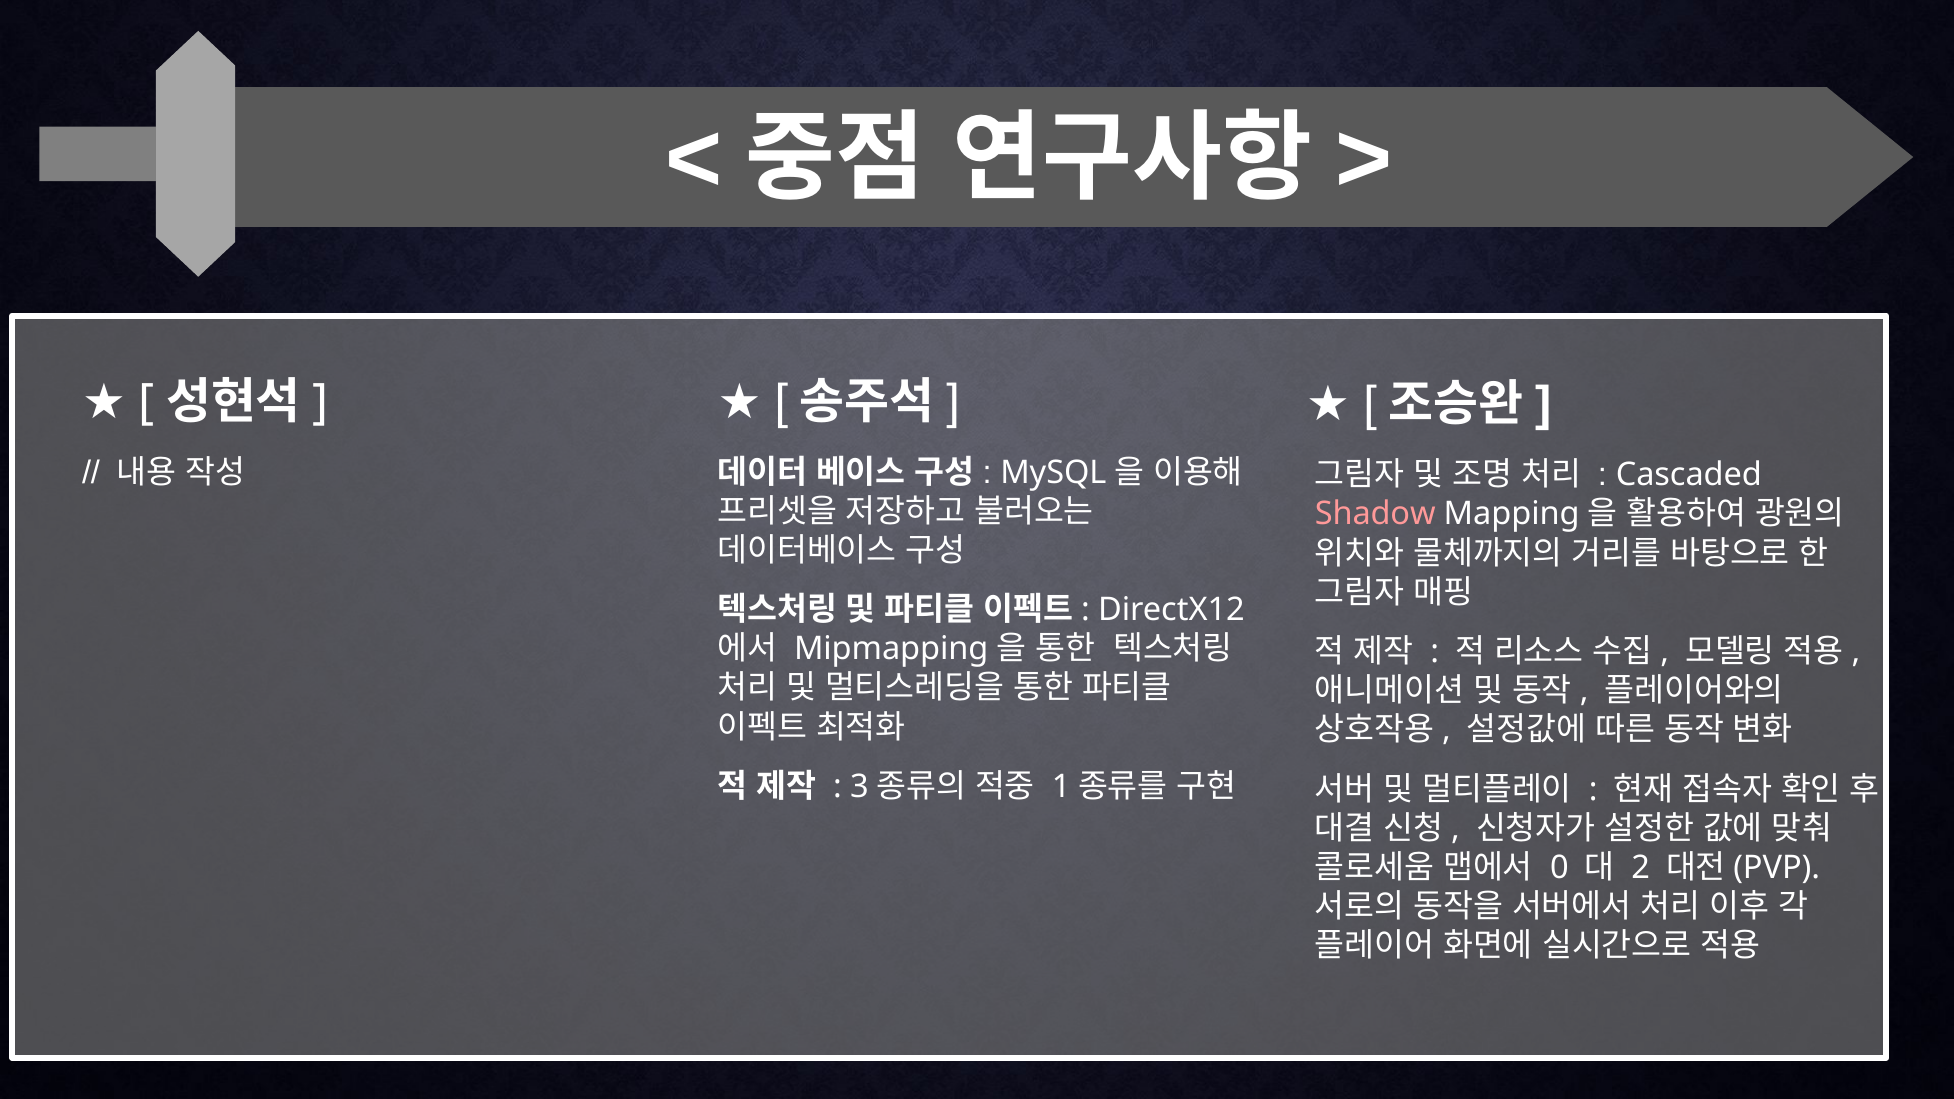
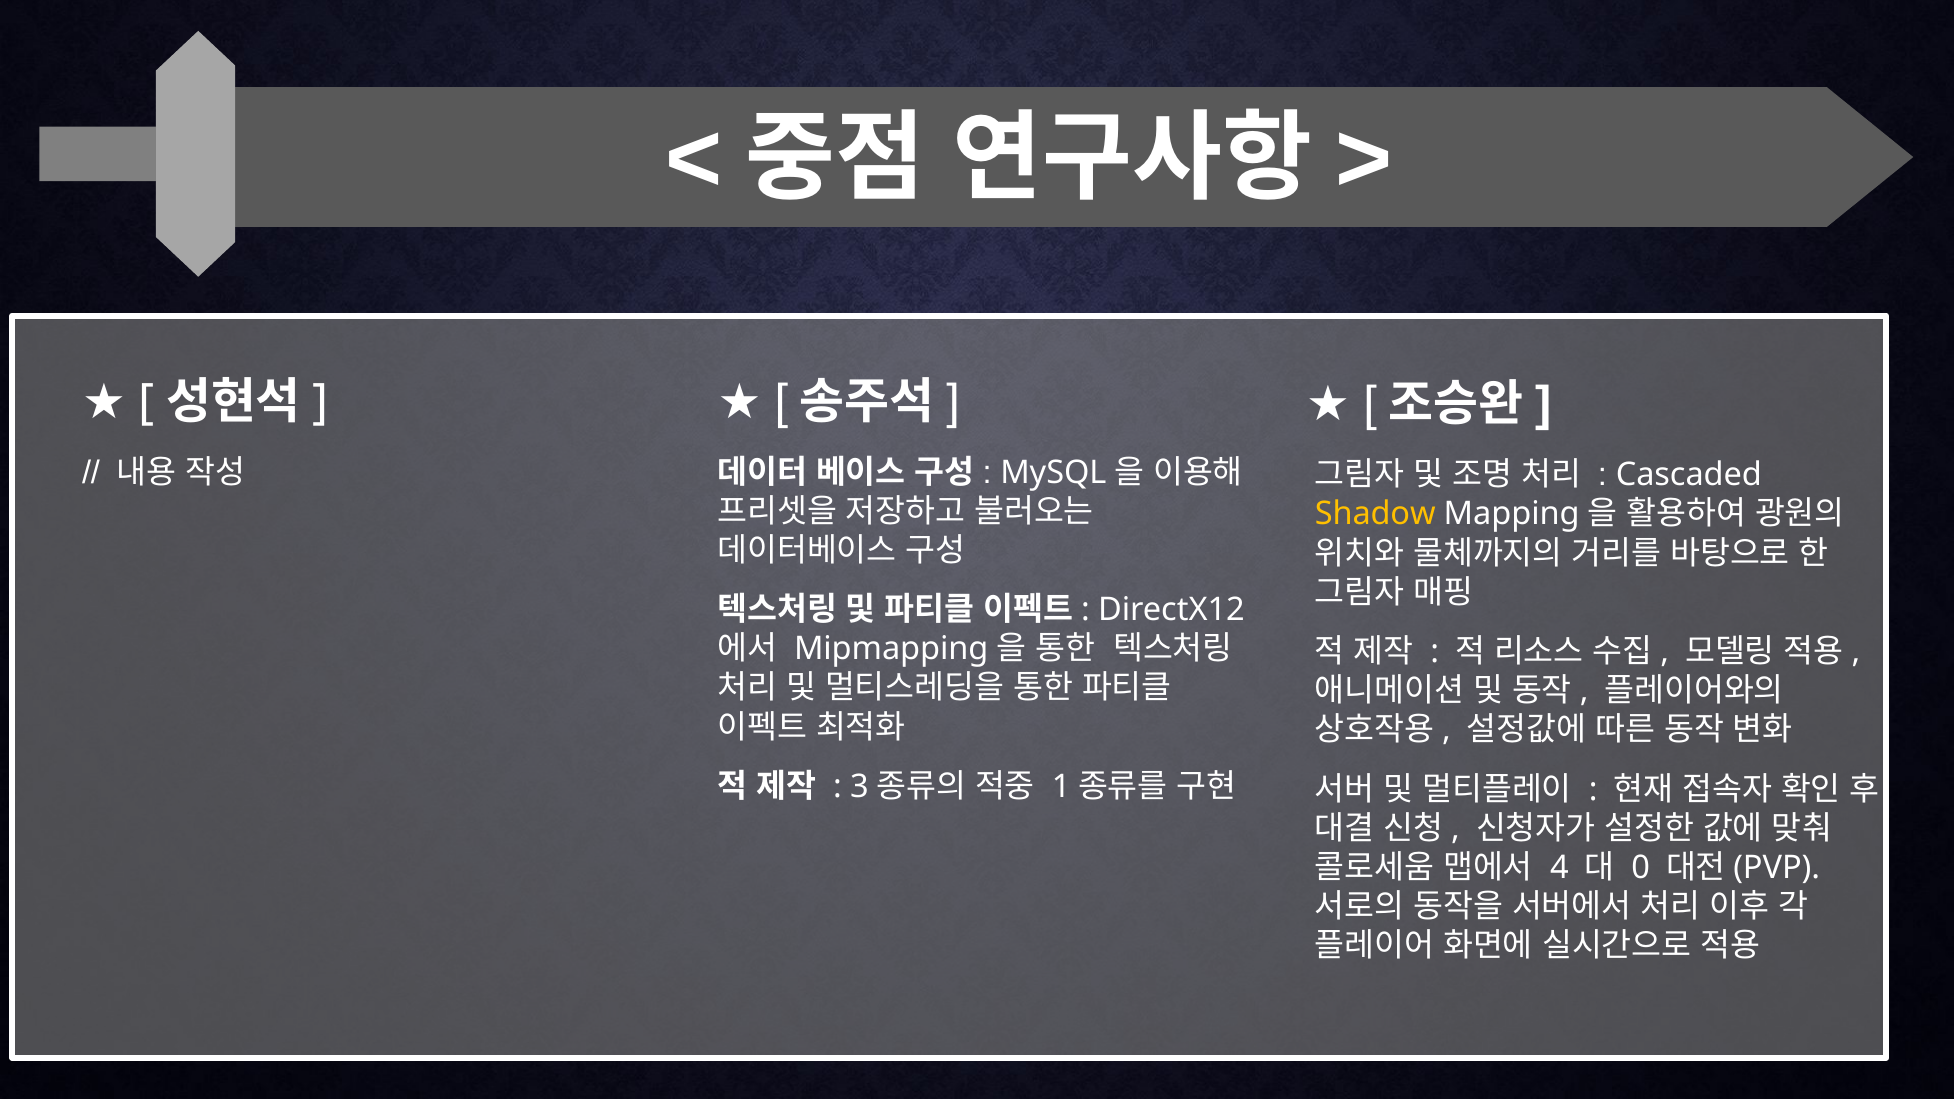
Shadow colour: pink -> yellow
0: 0 -> 4
2: 2 -> 0
